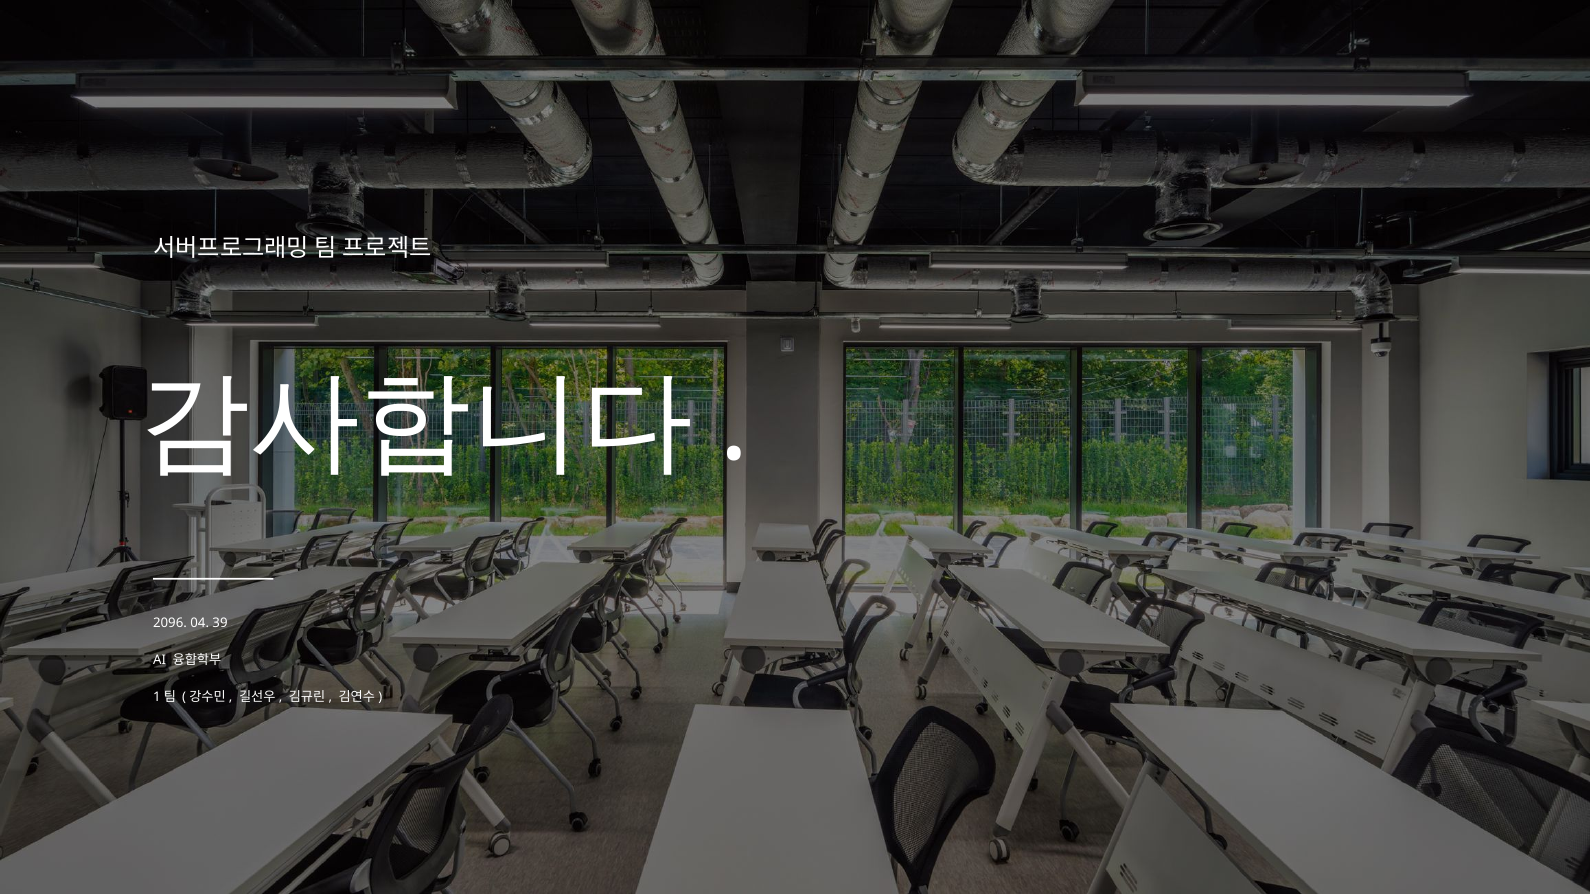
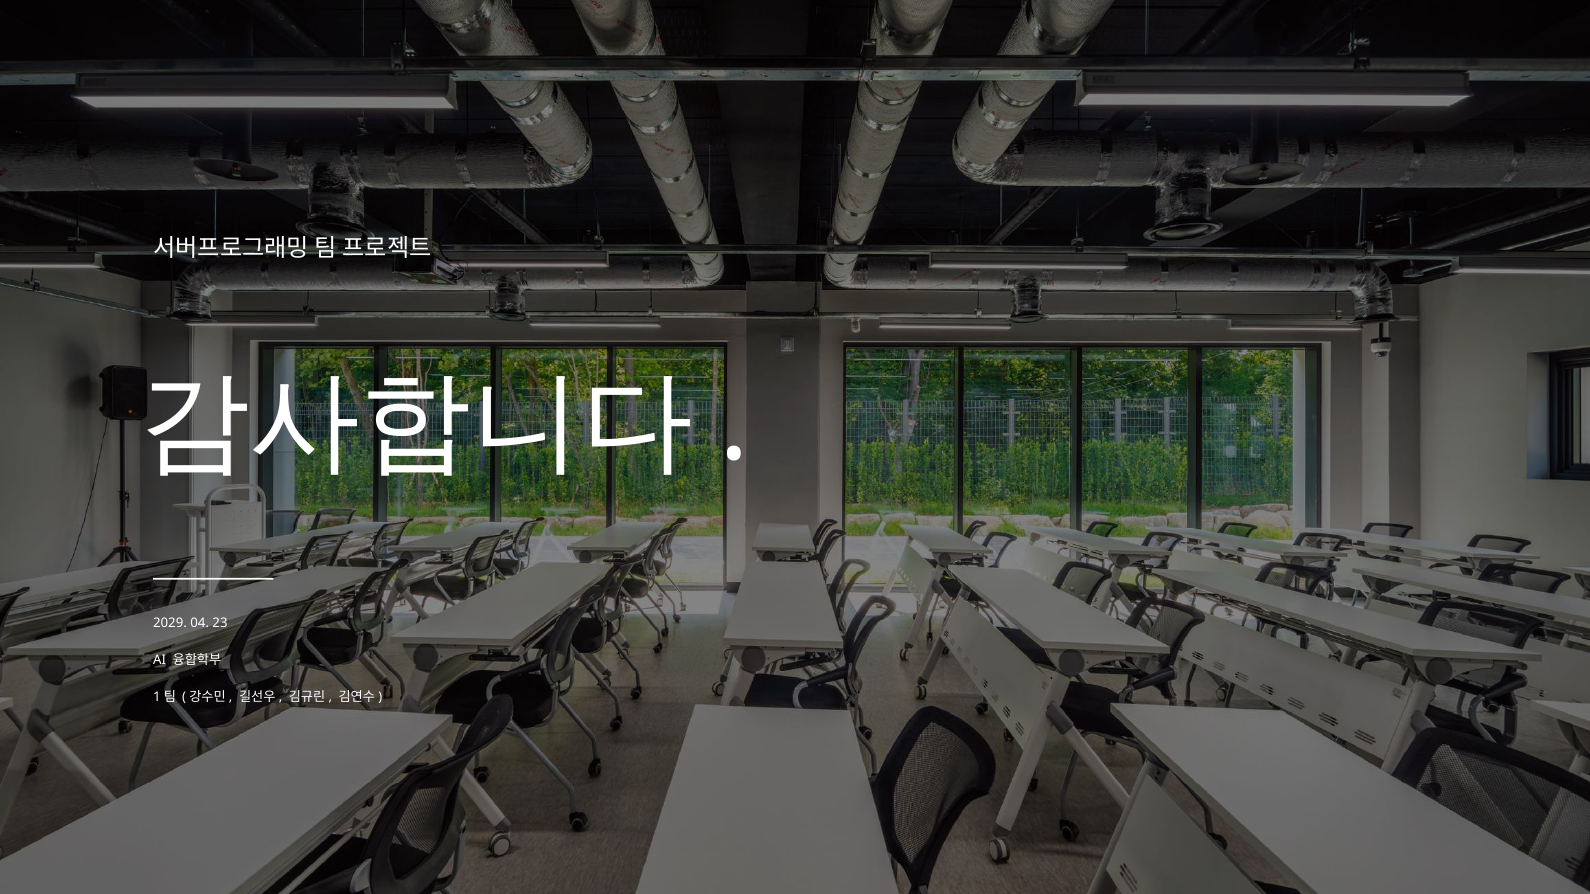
2096: 2096 -> 2029
39: 39 -> 23
